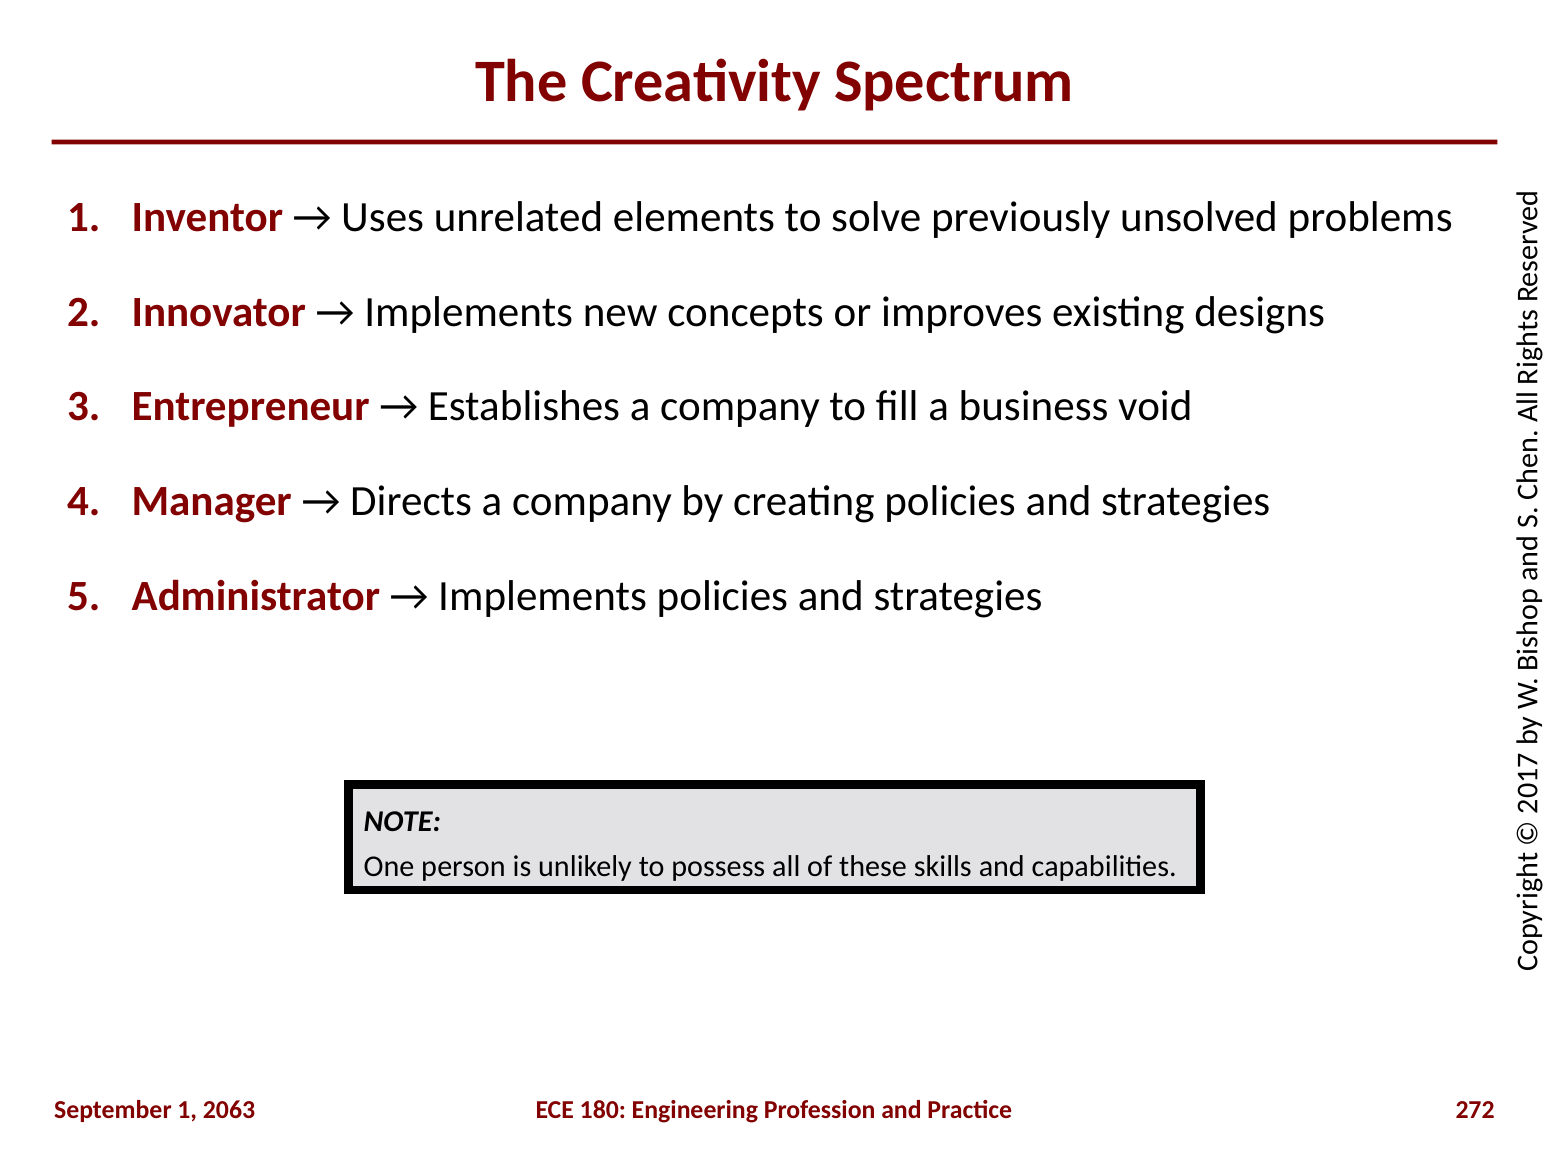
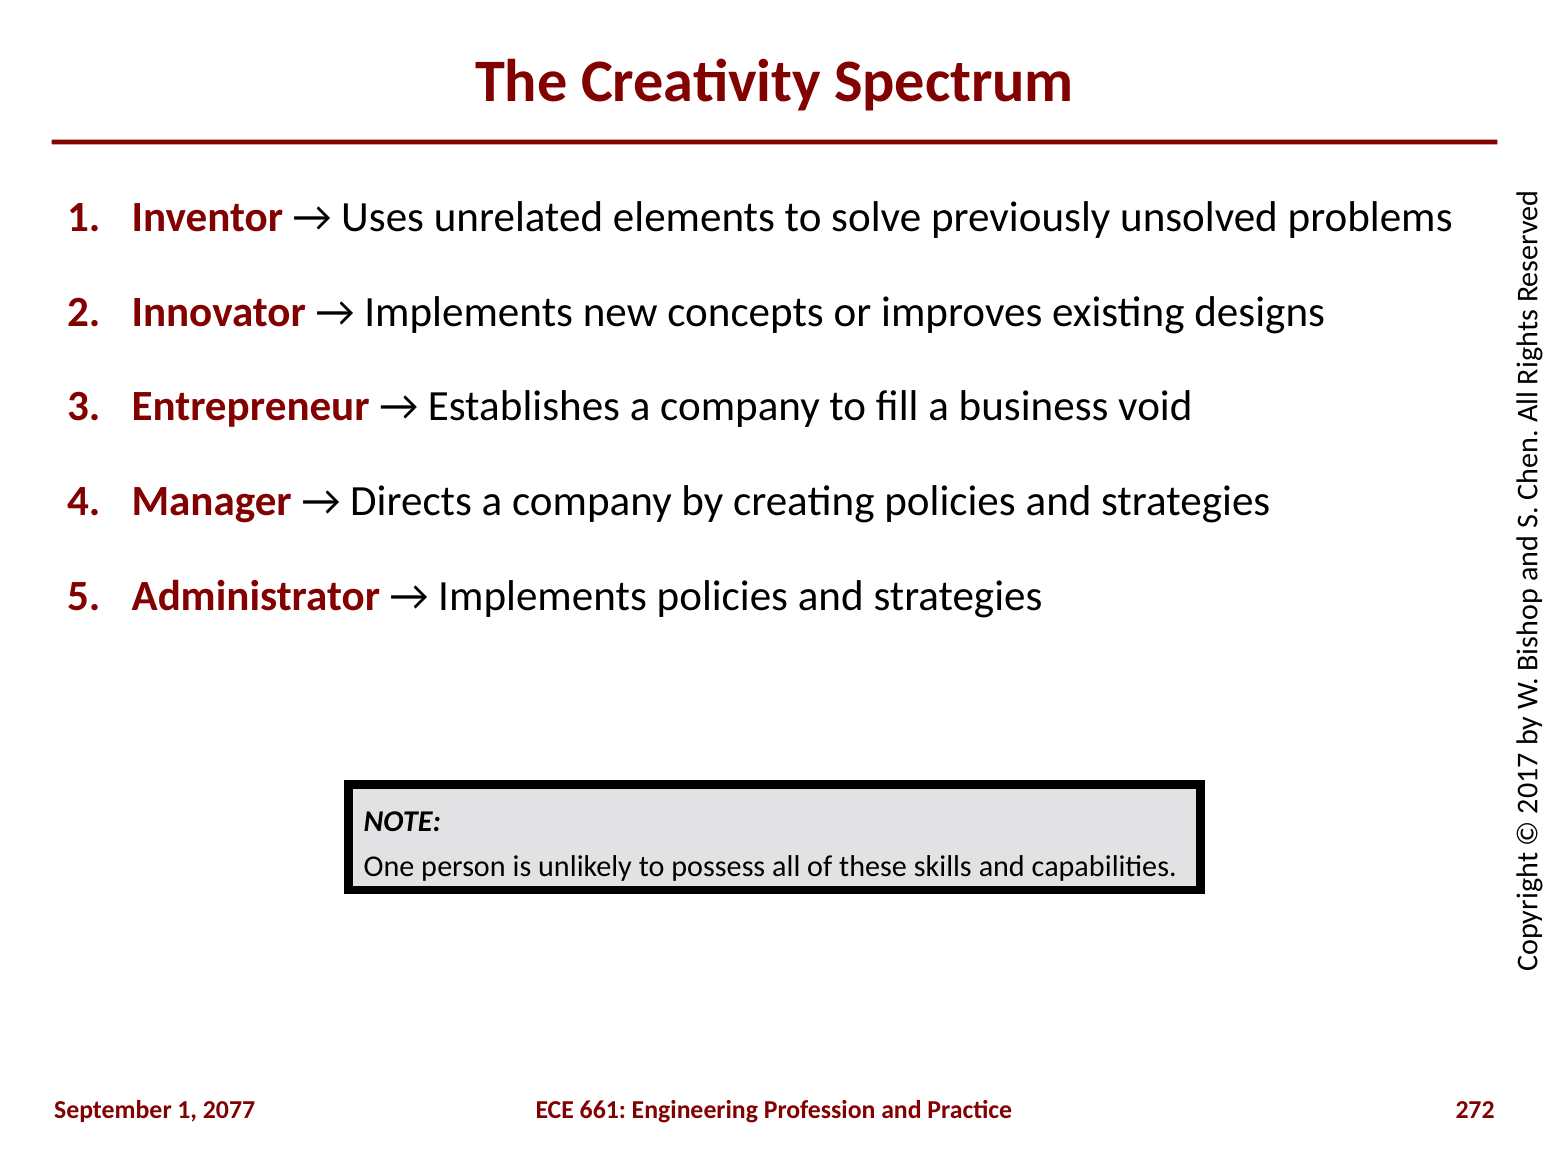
2063: 2063 -> 2077
180: 180 -> 661
